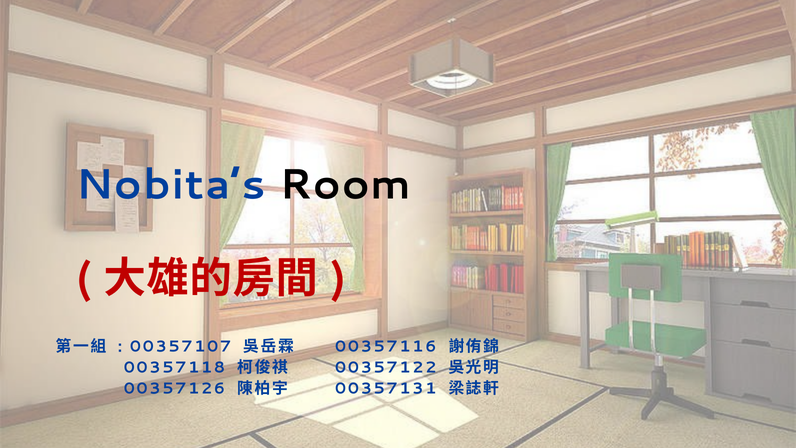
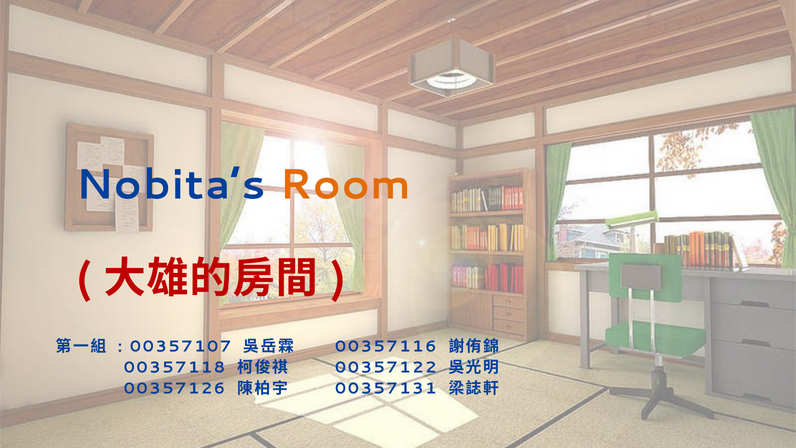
Room colour: black -> orange
